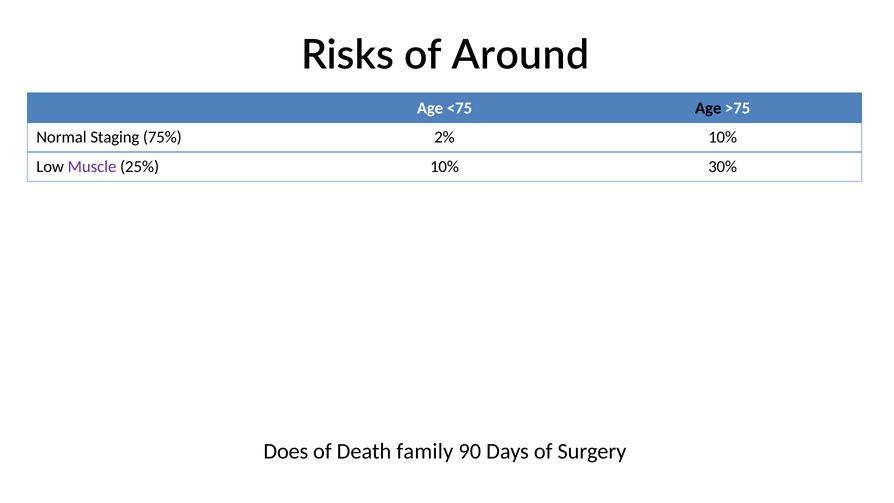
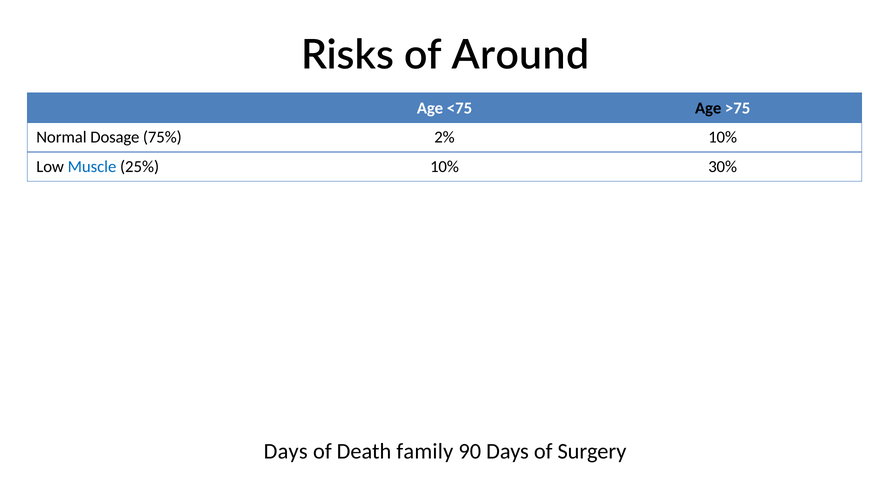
Staging: Staging -> Dosage
Muscle colour: purple -> blue
Does at (286, 451): Does -> Days
